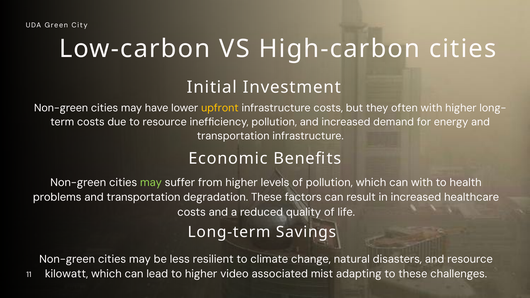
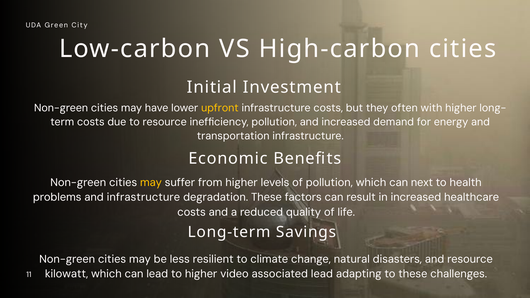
may at (151, 183) colour: light green -> yellow
can with: with -> next
problems and transportation: transportation -> infrastructure
associated mist: mist -> lead
